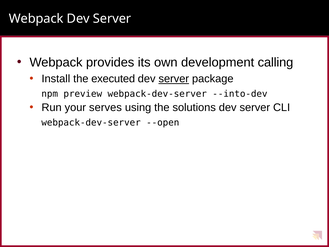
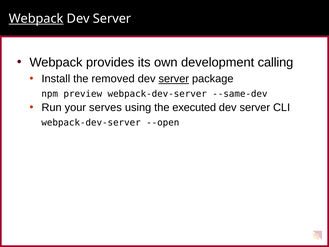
Webpack at (36, 19) underline: none -> present
executed: executed -> removed
--into-dev: --into-dev -> --same-dev
solutions: solutions -> executed
